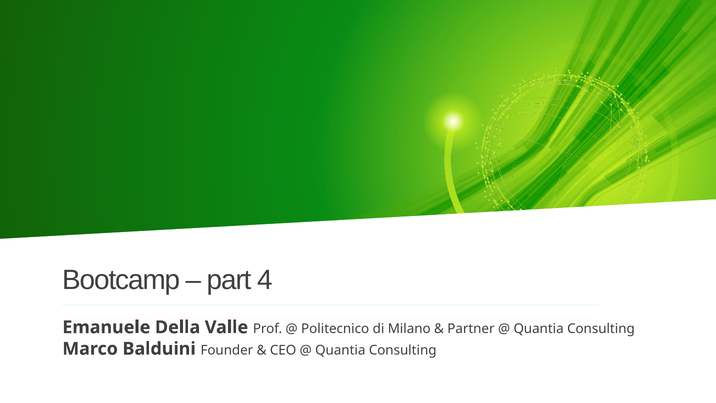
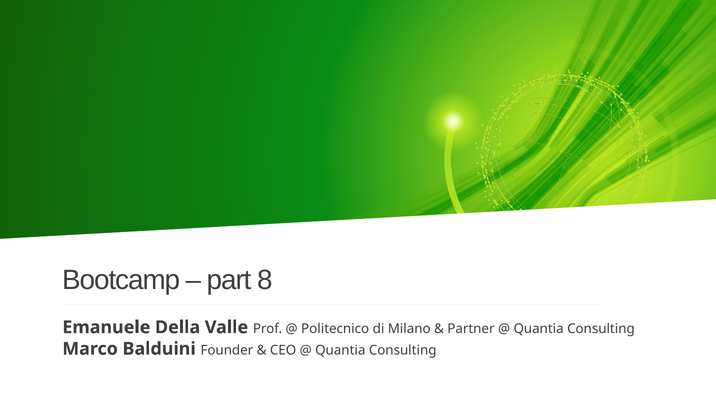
4: 4 -> 8
